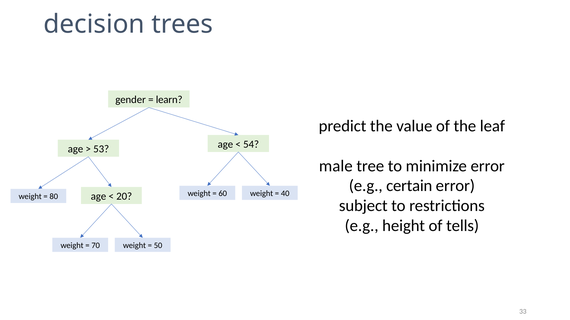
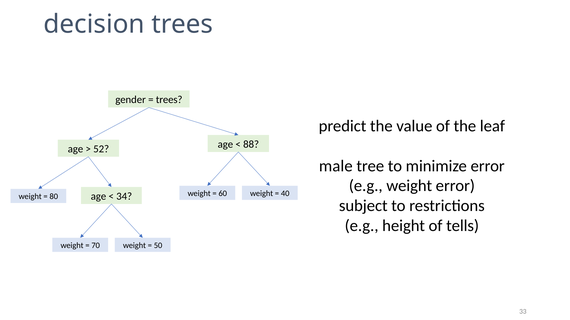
learn at (169, 100): learn -> trees
54: 54 -> 88
53: 53 -> 52
e.g certain: certain -> weight
20: 20 -> 34
